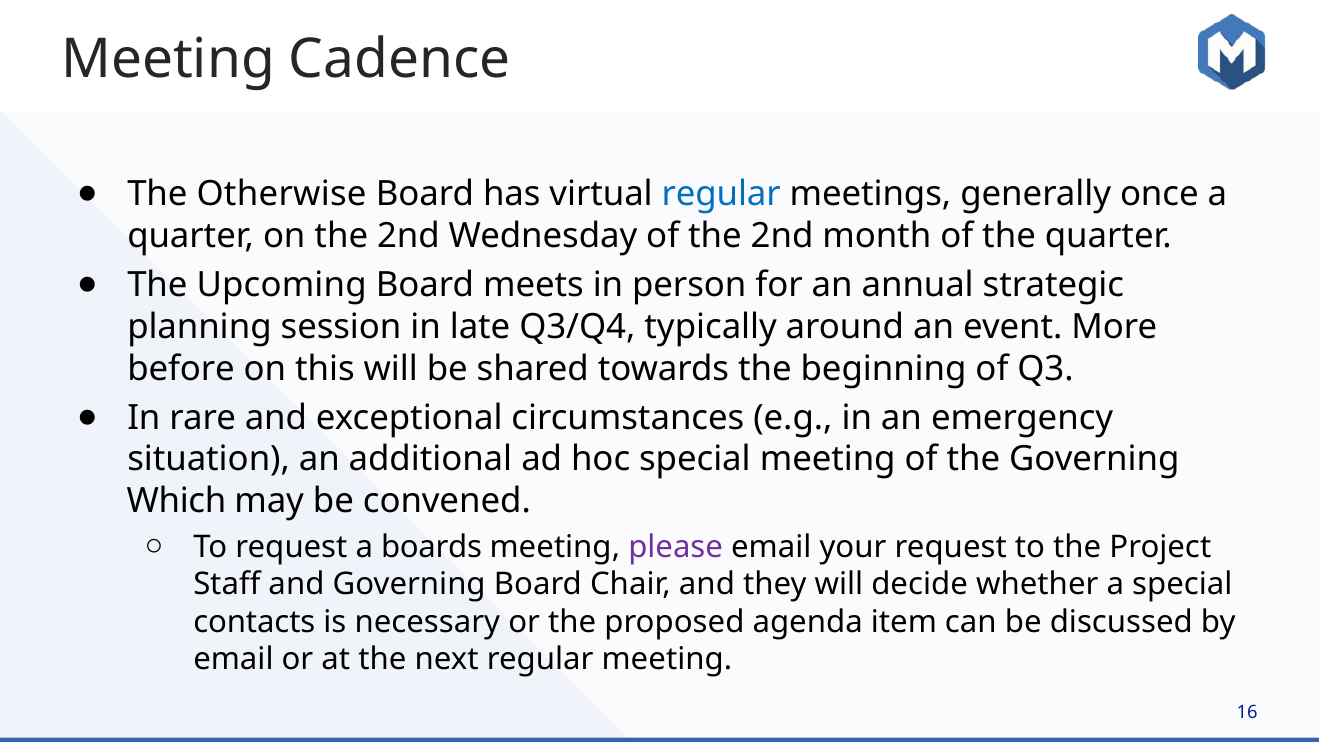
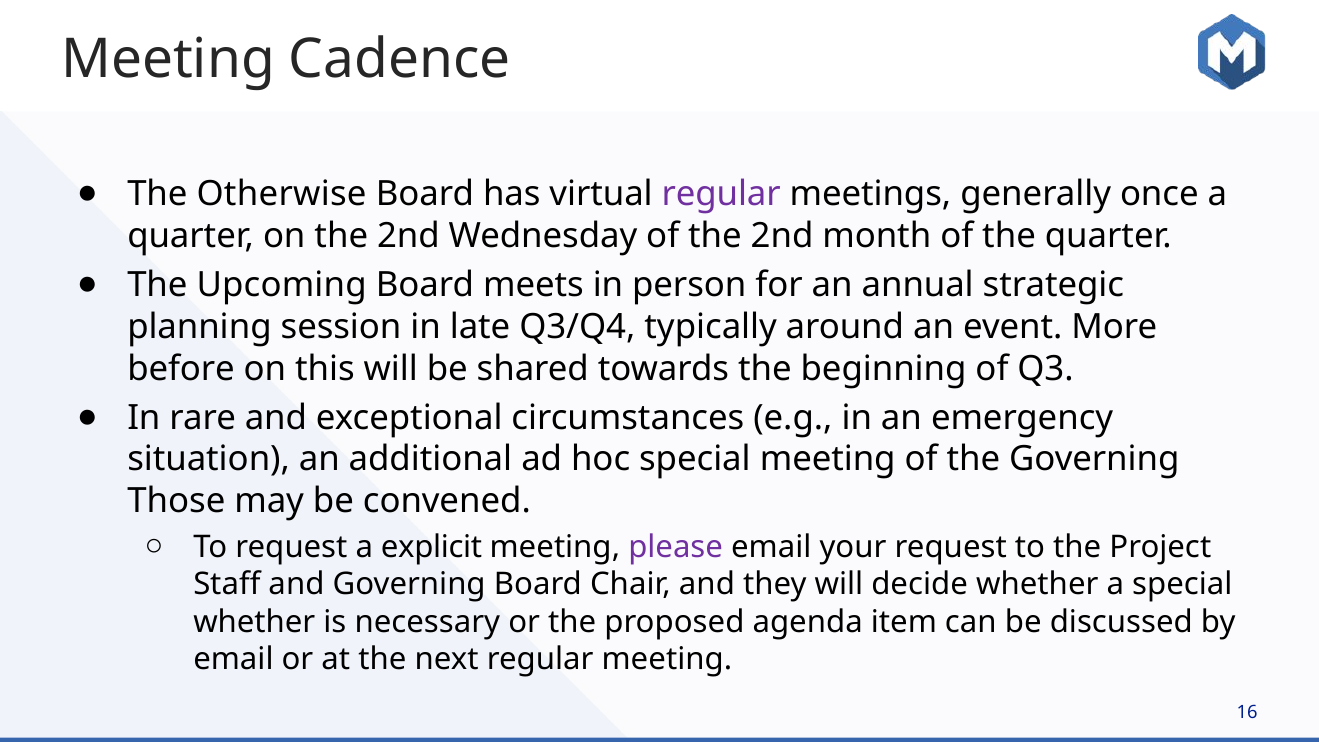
regular at (721, 194) colour: blue -> purple
Which: Which -> Those
boards: boards -> explicit
contacts at (254, 622): contacts -> whether
